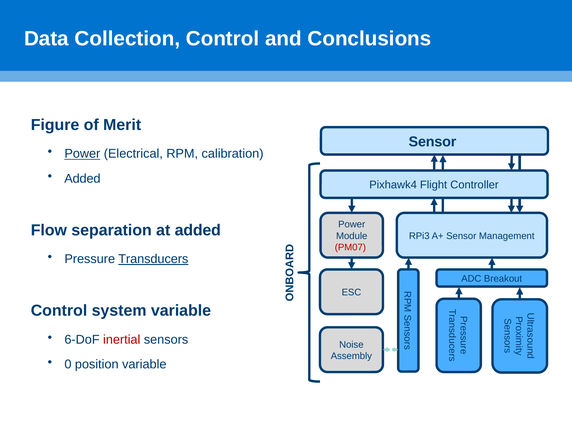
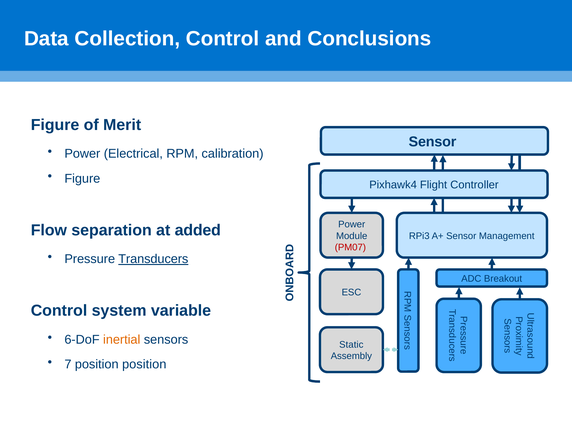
Power at (82, 154) underline: present -> none
Added at (82, 179): Added -> Figure
inertial colour: red -> orange
Noise: Noise -> Static
0: 0 -> 7
position variable: variable -> position
